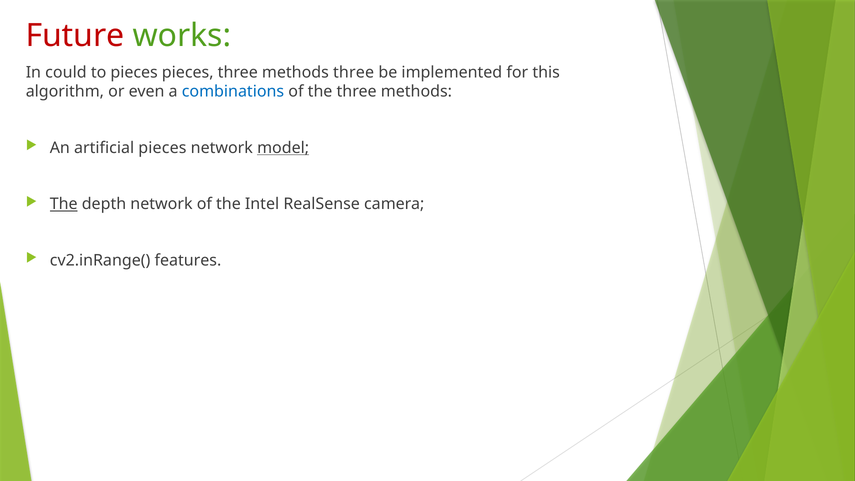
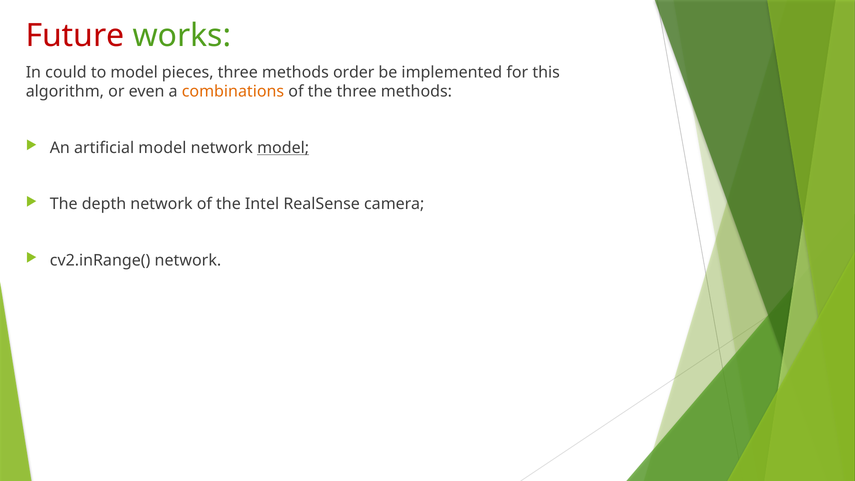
to pieces: pieces -> model
methods three: three -> order
combinations colour: blue -> orange
artificial pieces: pieces -> model
The at (64, 204) underline: present -> none
cv2.inRange( features: features -> network
